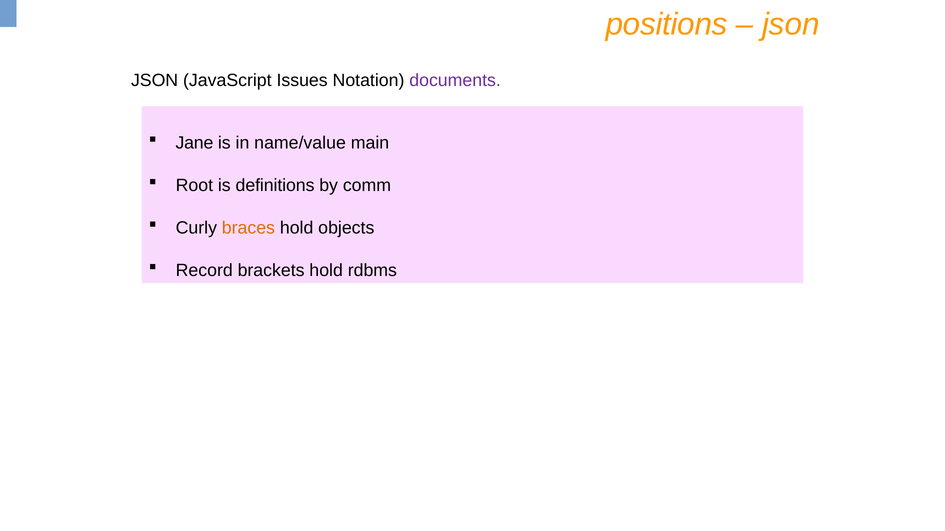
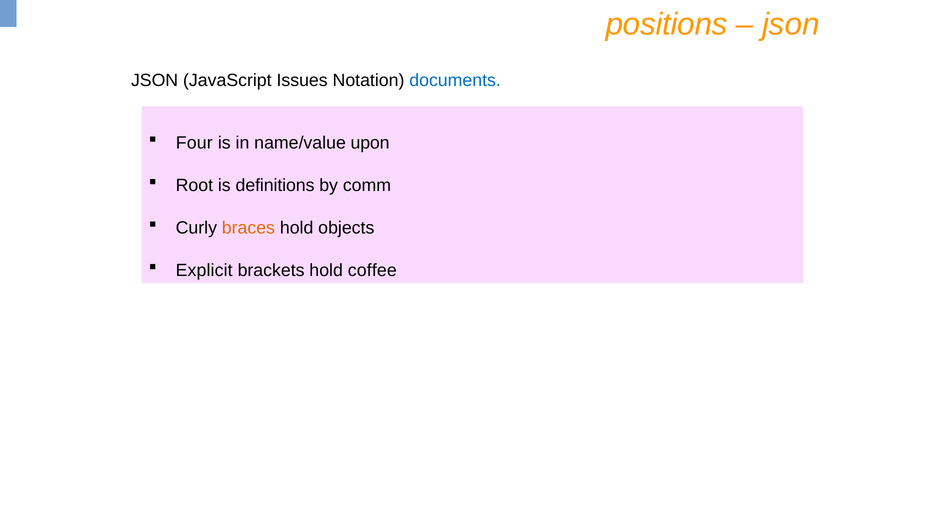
documents colour: purple -> blue
Jane: Jane -> Four
main: main -> upon
Record: Record -> Explicit
rdbms: rdbms -> coffee
